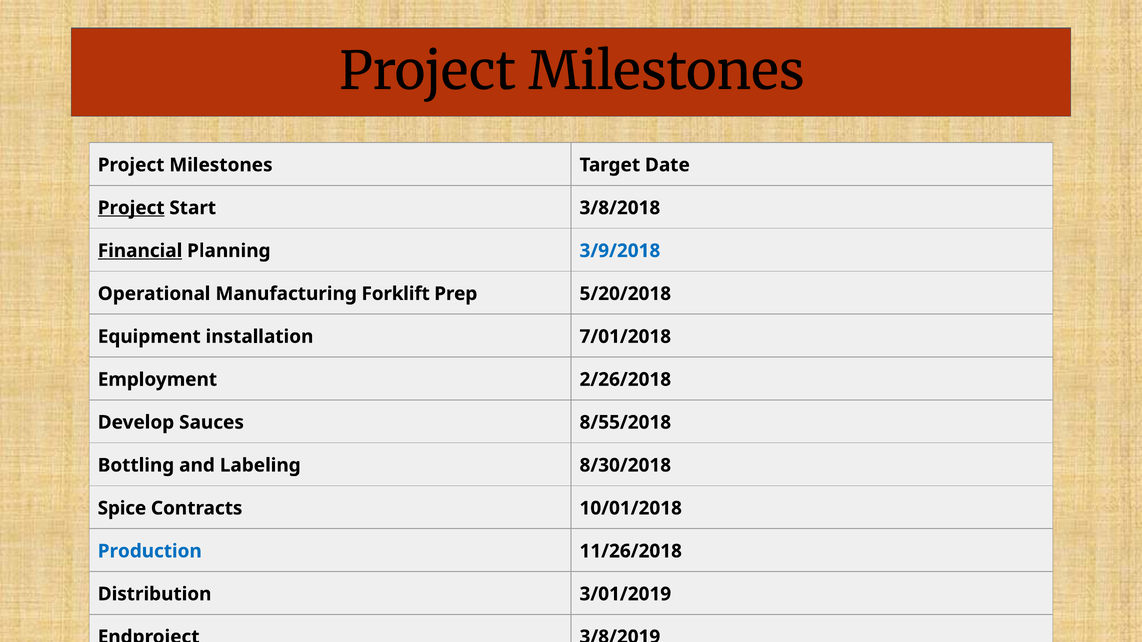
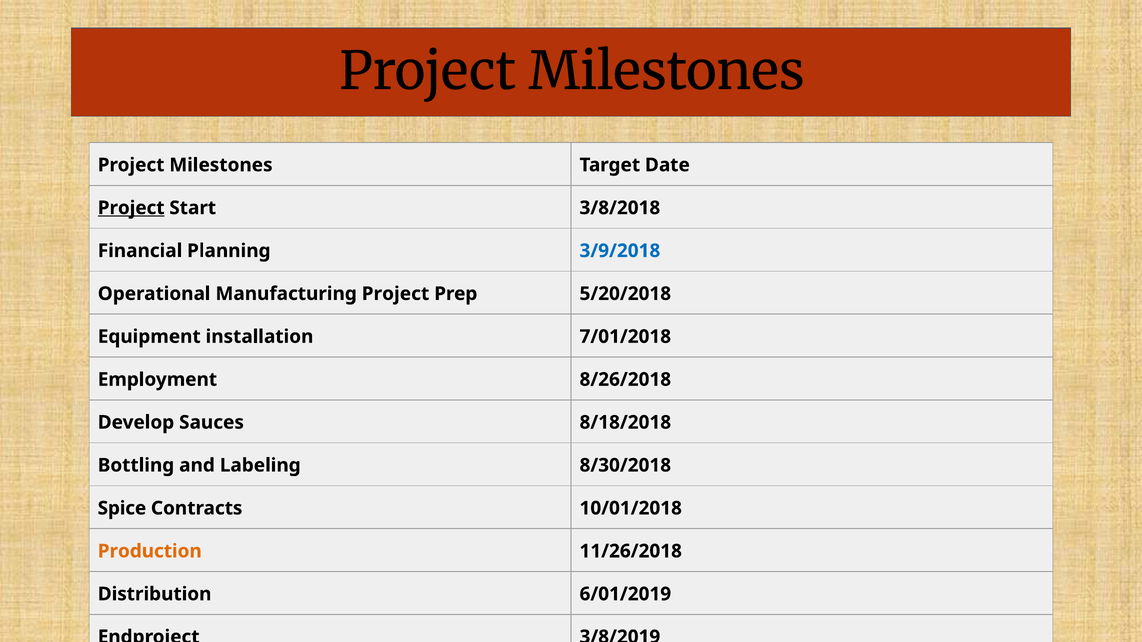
Financial underline: present -> none
Manufacturing Forklift: Forklift -> Project
2/26/2018: 2/26/2018 -> 8/26/2018
8/55/2018: 8/55/2018 -> 8/18/2018
Production colour: blue -> orange
3/01/2019: 3/01/2019 -> 6/01/2019
